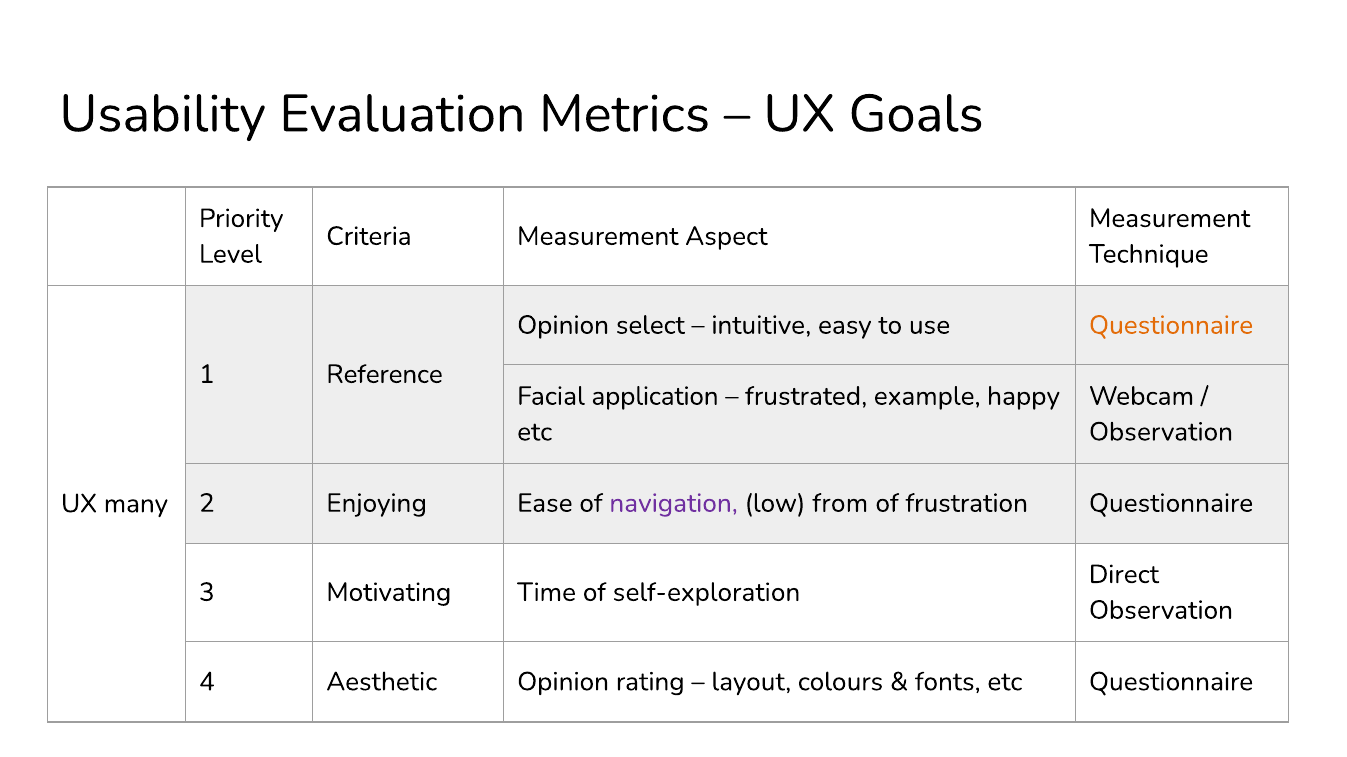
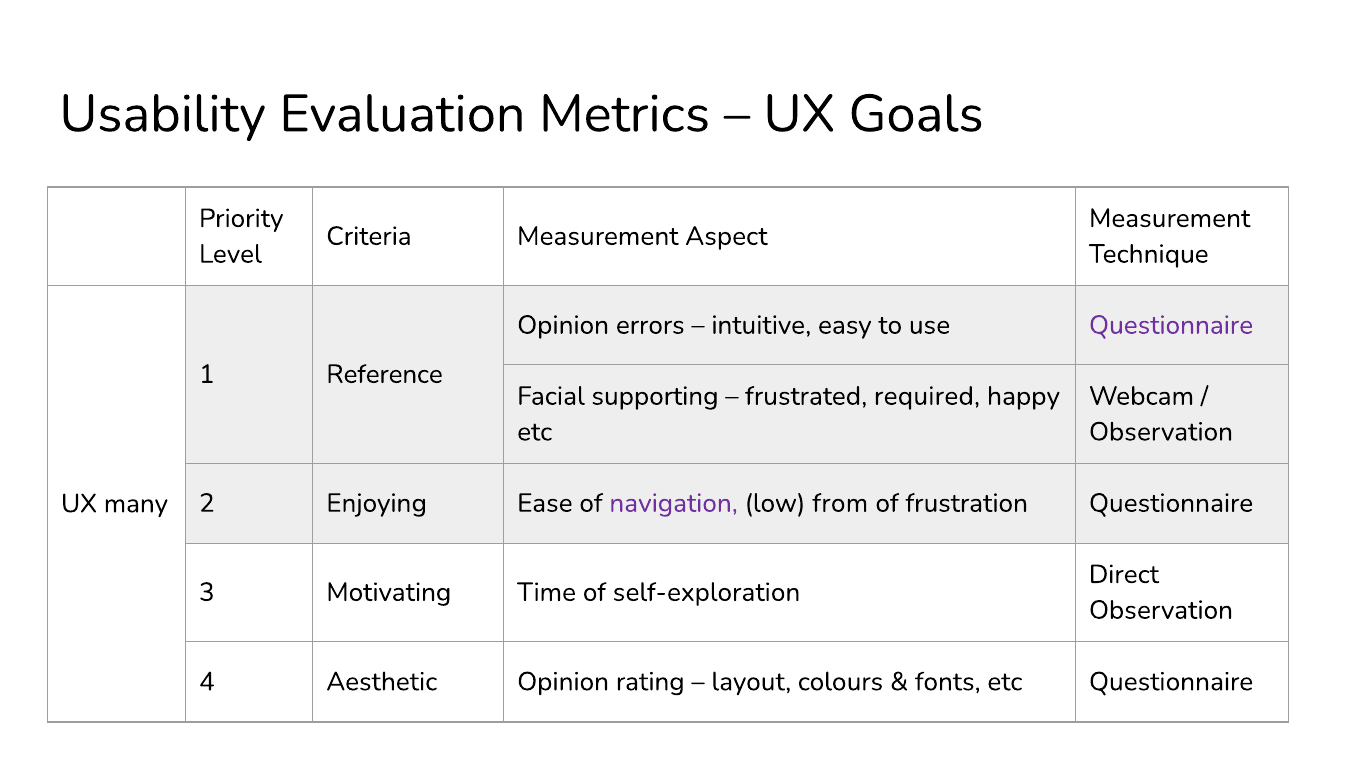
select: select -> errors
Questionnaire at (1171, 325) colour: orange -> purple
application: application -> supporting
example: example -> required
